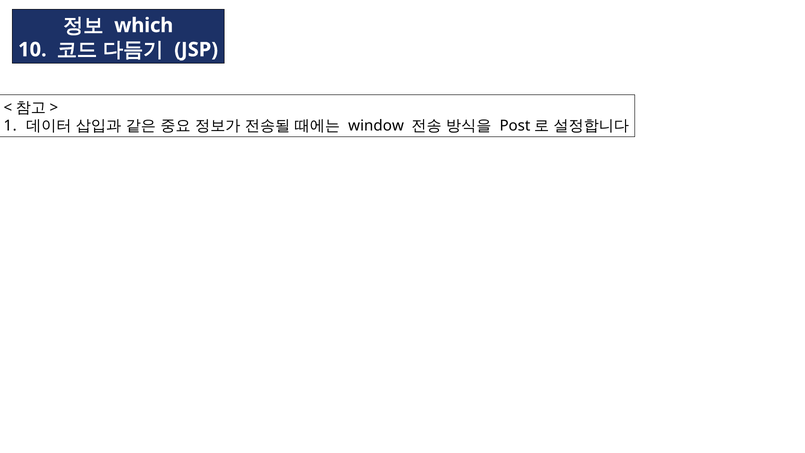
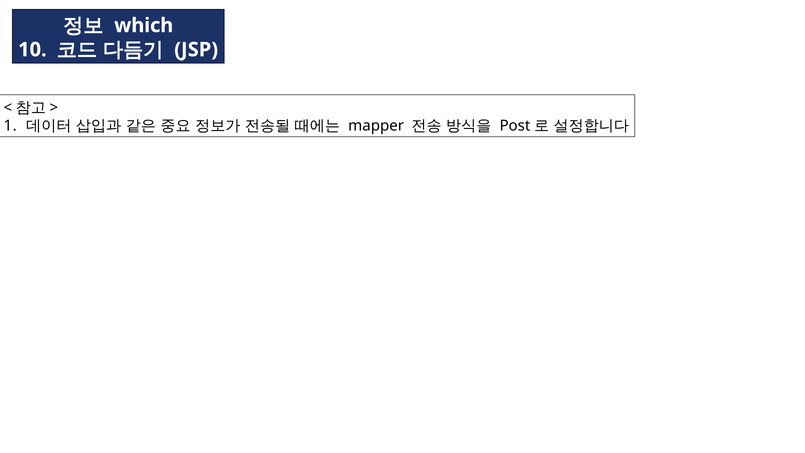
window: window -> mapper
